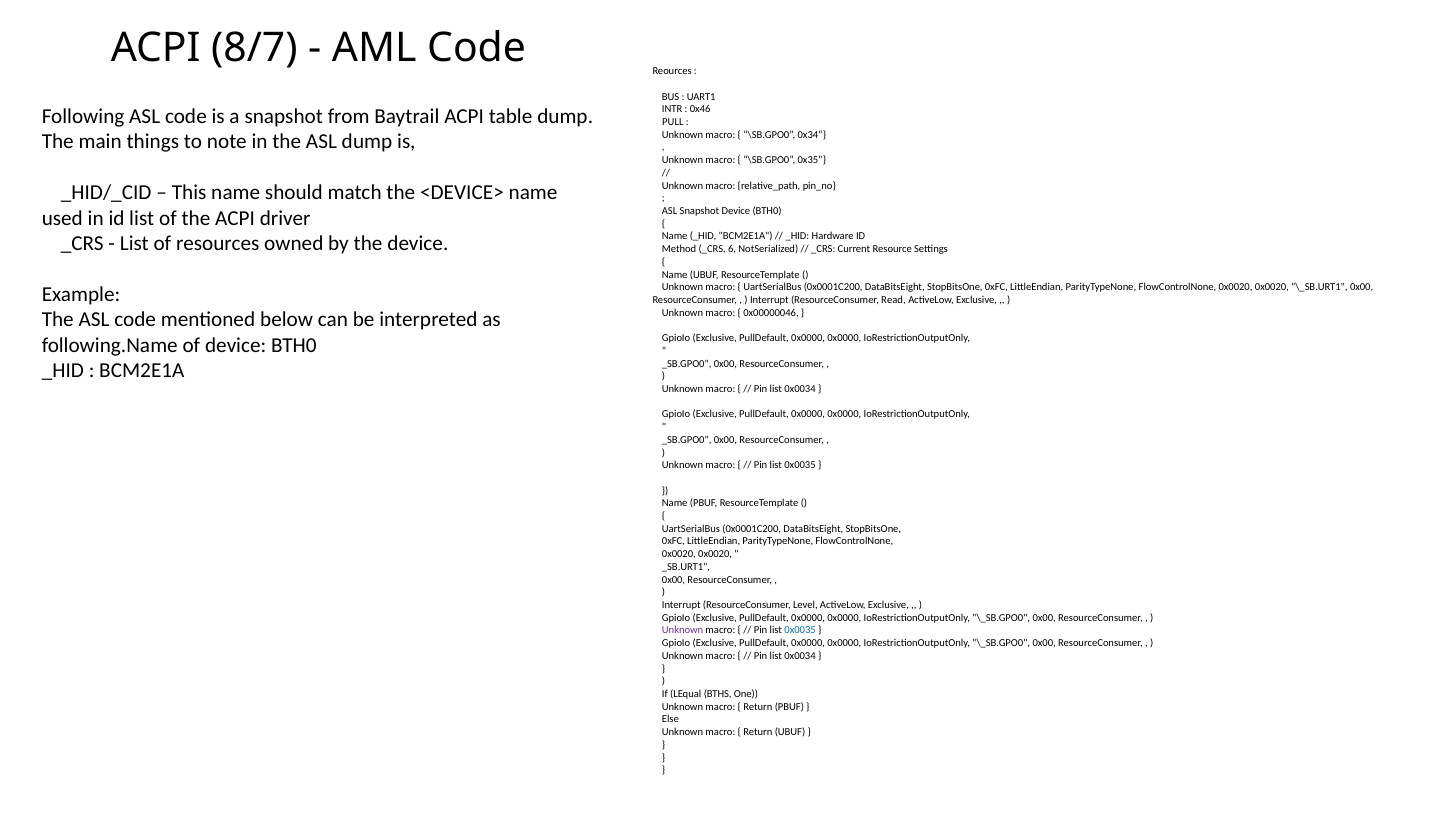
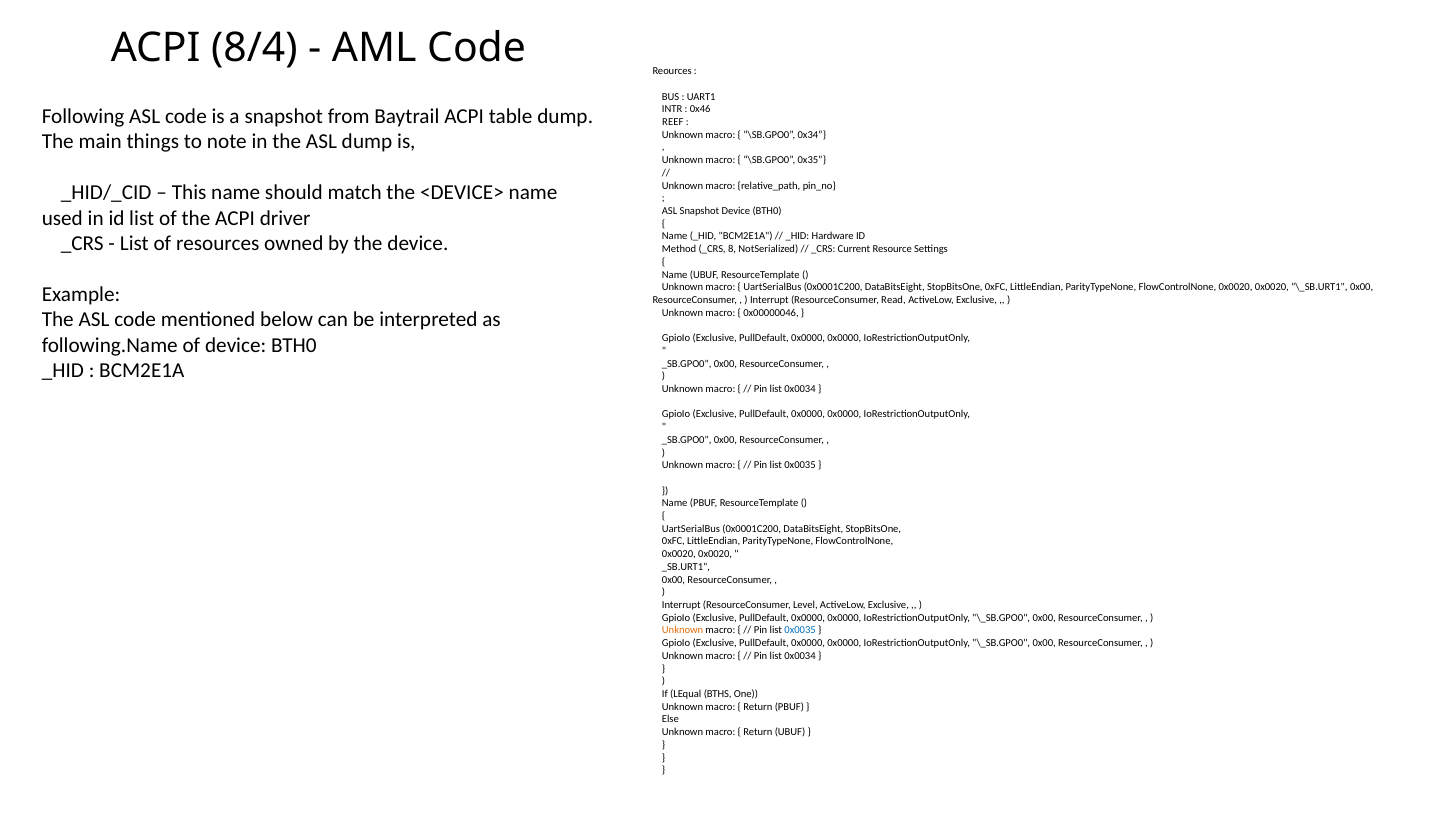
8/7: 8/7 -> 8/4
PULL: PULL -> REEF
6: 6 -> 8
Unknown at (683, 630) colour: purple -> orange
